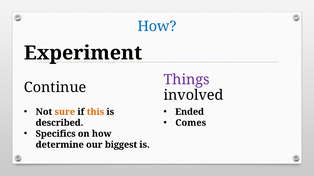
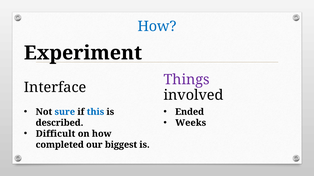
Continue: Continue -> Interface
sure colour: orange -> blue
this colour: orange -> blue
Comes: Comes -> Weeks
Specifics: Specifics -> Difficult
determine: determine -> completed
